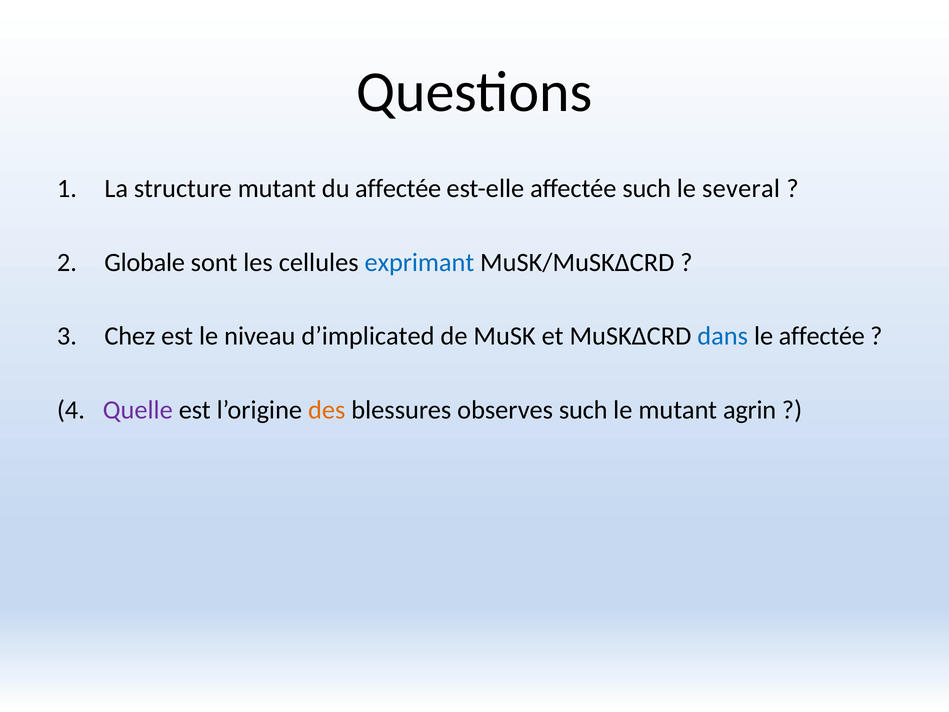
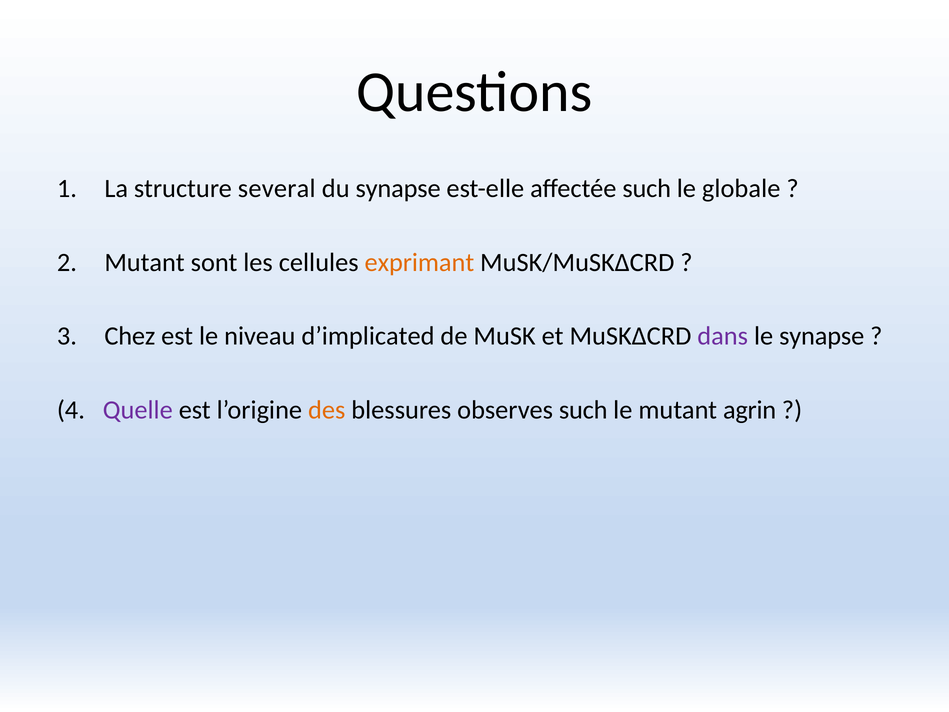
structure mutant: mutant -> several
du affectée: affectée -> synapse
several: several -> globale
Globale at (145, 262): Globale -> Mutant
exprimant colour: blue -> orange
dans colour: blue -> purple
le affectée: affectée -> synapse
